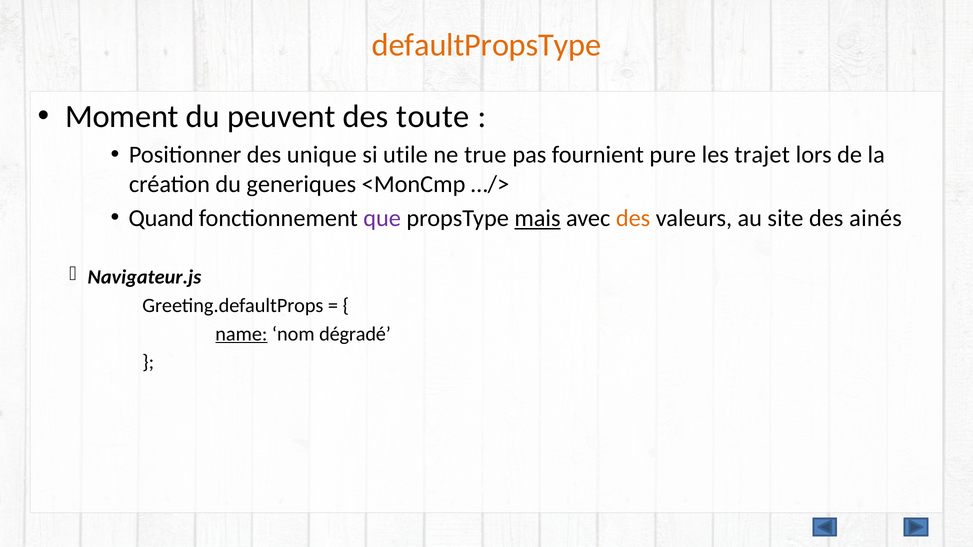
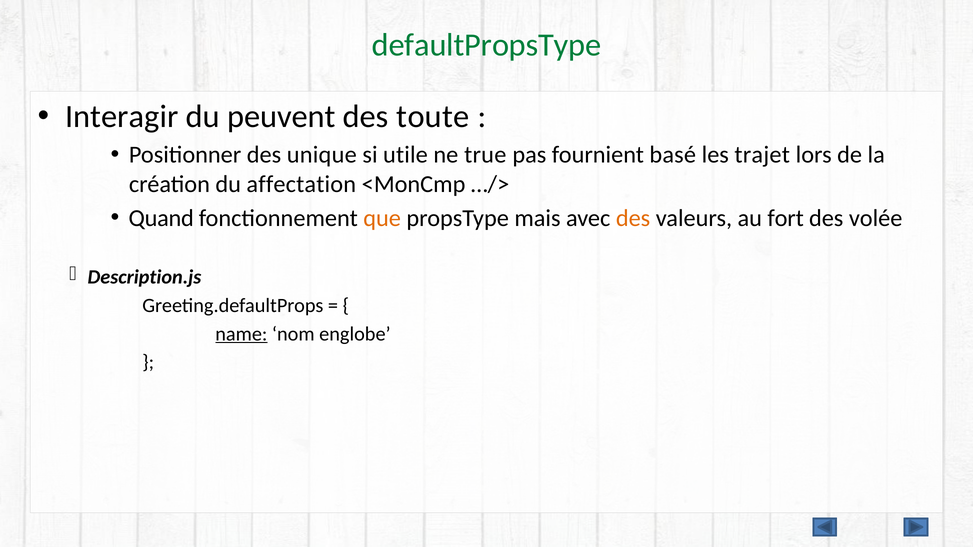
defaultPropsType colour: orange -> green
Moment: Moment -> Interagir
pure: pure -> basé
generiques: generiques -> affectation
que colour: purple -> orange
mais underline: present -> none
site: site -> fort
ainés: ainés -> volée
Navigateur.js: Navigateur.js -> Description.js
dégradé: dégradé -> englobe
